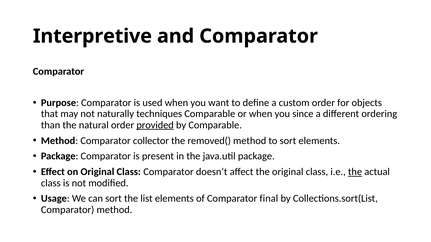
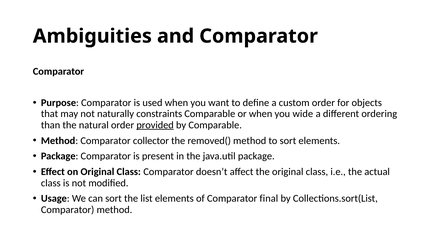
Interpretive: Interpretive -> Ambiguities
techniques: techniques -> constraints
since: since -> wide
the at (355, 172) underline: present -> none
